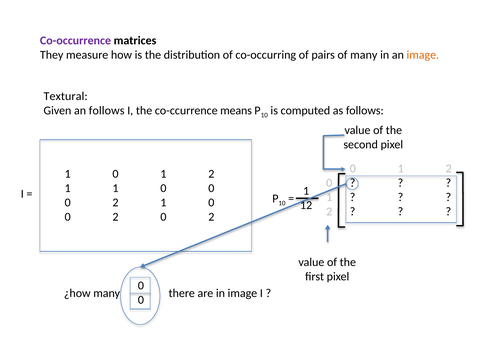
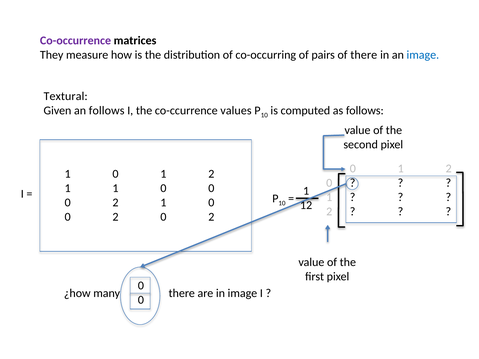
of many: many -> there
image at (423, 55) colour: orange -> blue
means: means -> values
